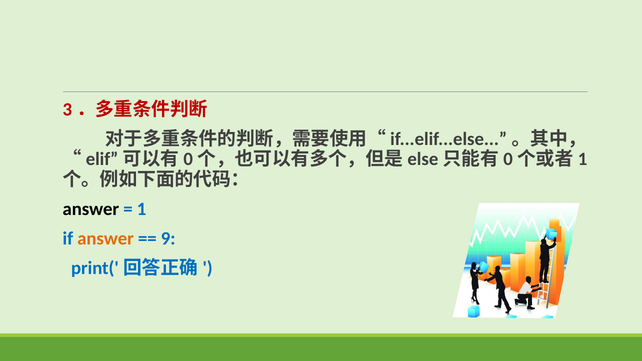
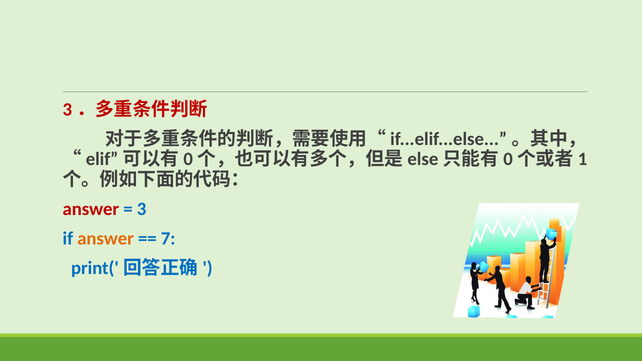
answer at (91, 209) colour: black -> red
1: 1 -> 3
9: 9 -> 7
